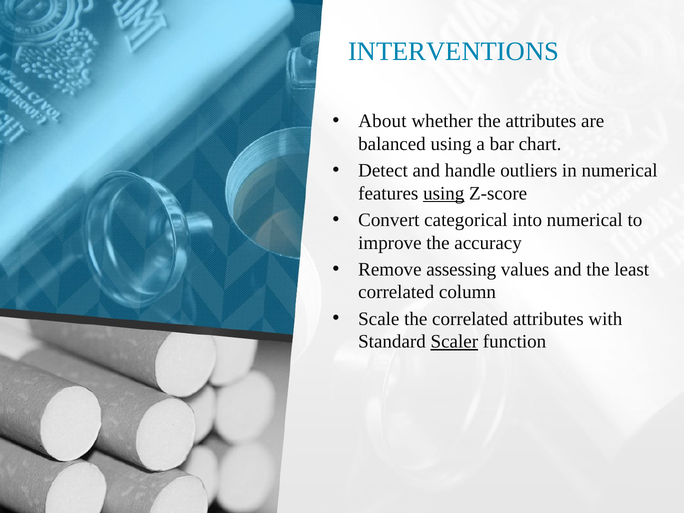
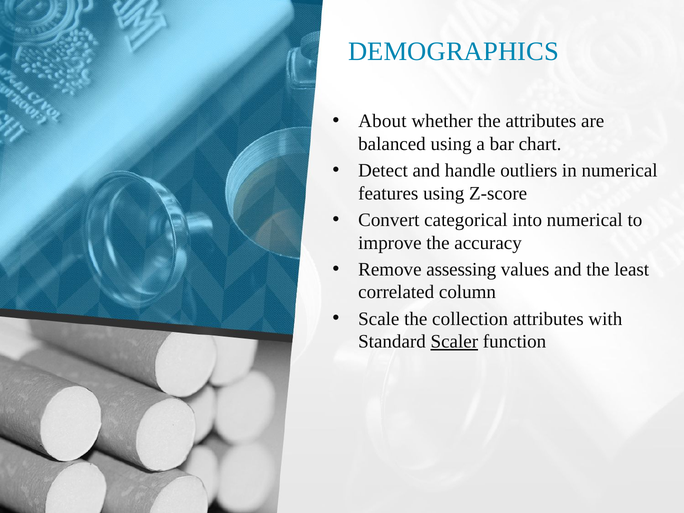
INTERVENTIONS: INTERVENTIONS -> DEMOGRAPHICS
using at (444, 193) underline: present -> none
the correlated: correlated -> collection
